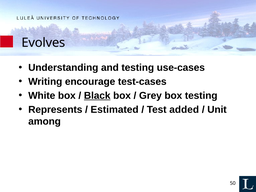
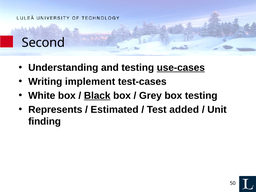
Evolves: Evolves -> Second
use-cases underline: none -> present
encourage: encourage -> implement
among: among -> finding
